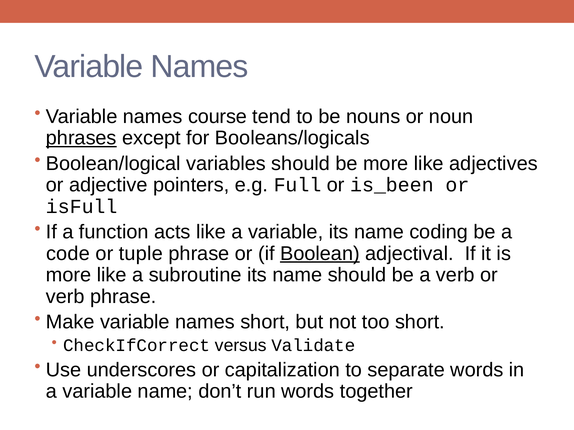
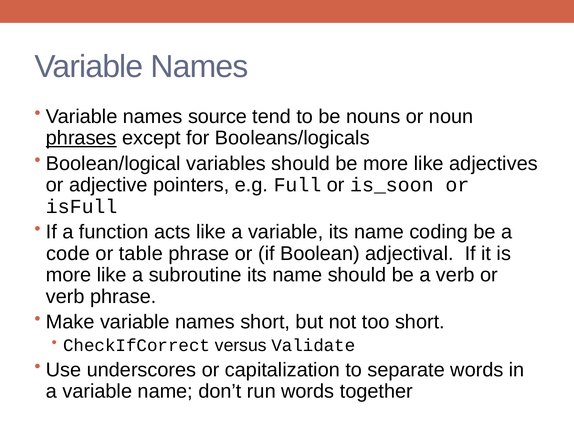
course: course -> source
is_been: is_been -> is_soon
tuple: tuple -> table
Boolean underline: present -> none
